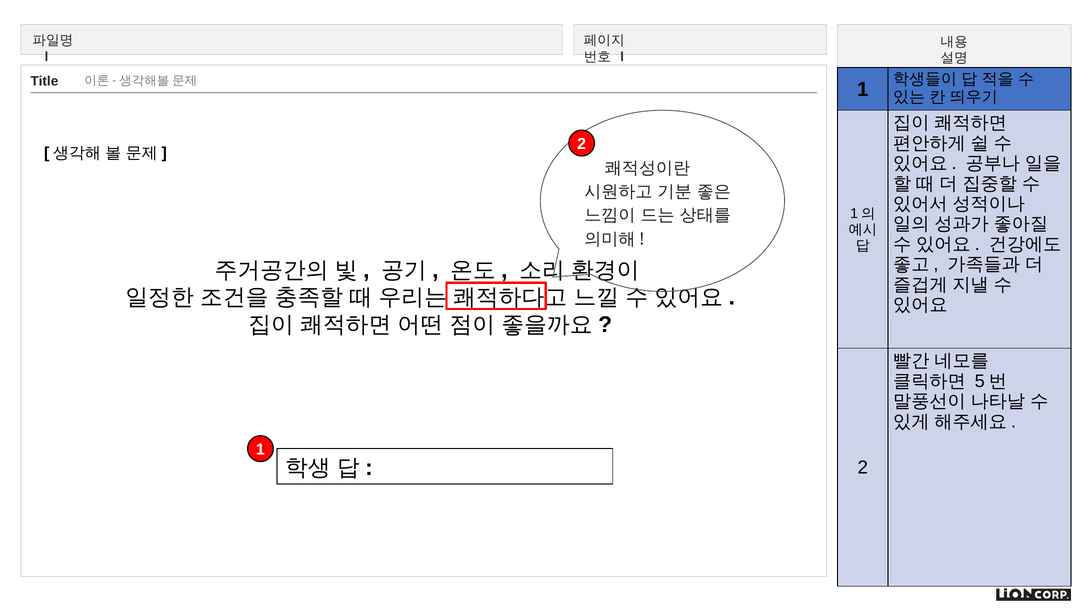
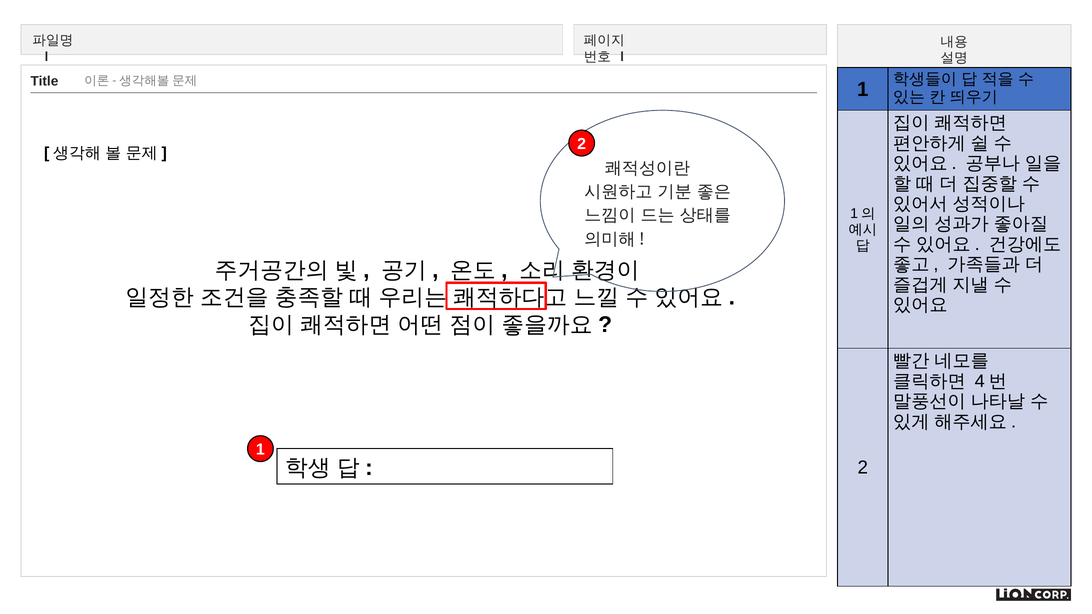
5: 5 -> 4
